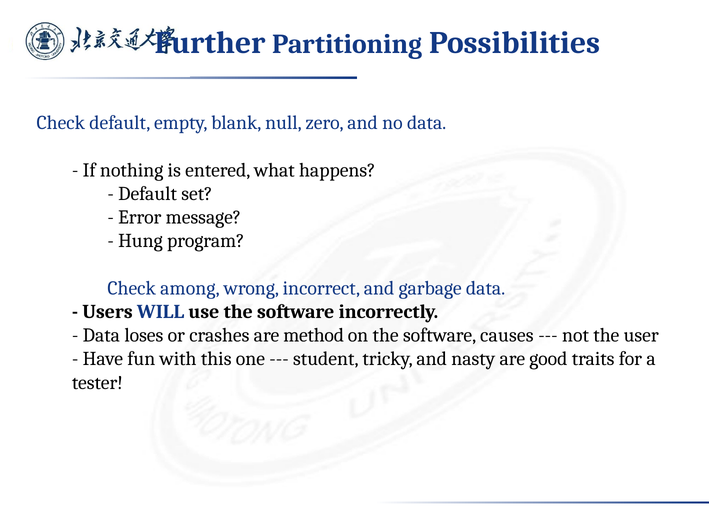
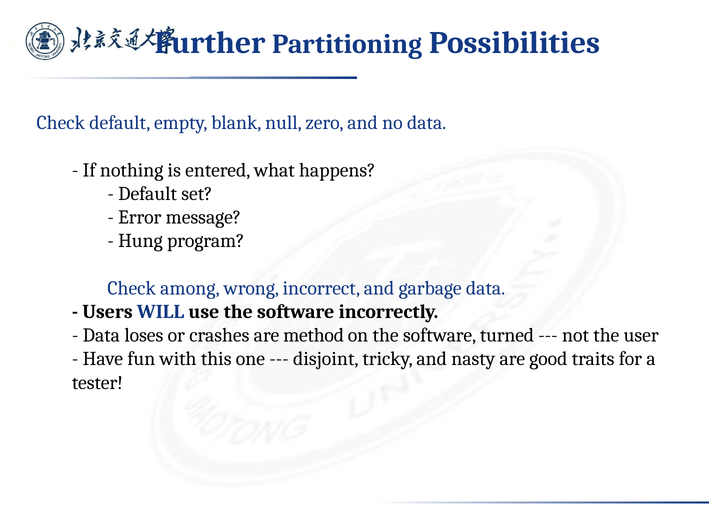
causes: causes -> turned
student: student -> disjoint
